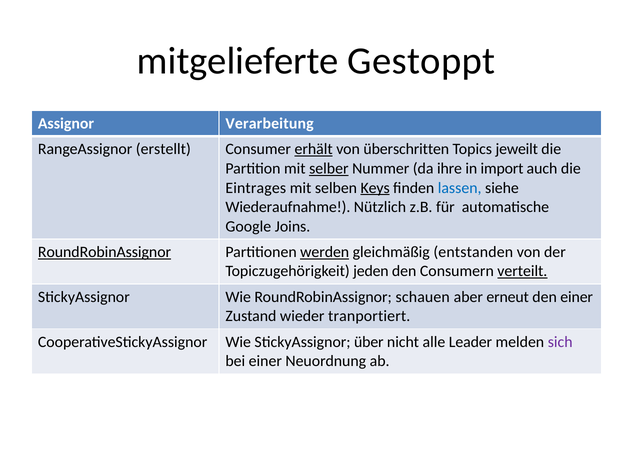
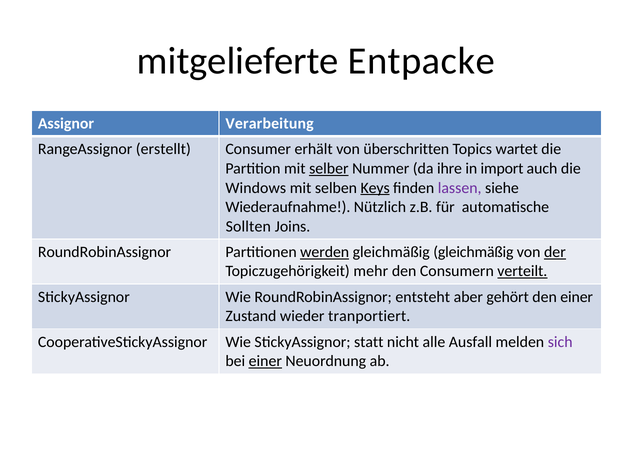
Gestoppt: Gestoppt -> Entpacke
erhält underline: present -> none
jeweilt: jeweilt -> wartet
Eintrages: Eintrages -> Windows
lassen colour: blue -> purple
Google: Google -> Sollten
RoundRobinAssignor at (105, 252) underline: present -> none
gleichmäßig entstanden: entstanden -> gleichmäßig
der underline: none -> present
jeden: jeden -> mehr
schauen: schauen -> entsteht
erneut: erneut -> gehört
über: über -> statt
Leader: Leader -> Ausfall
einer at (265, 362) underline: none -> present
